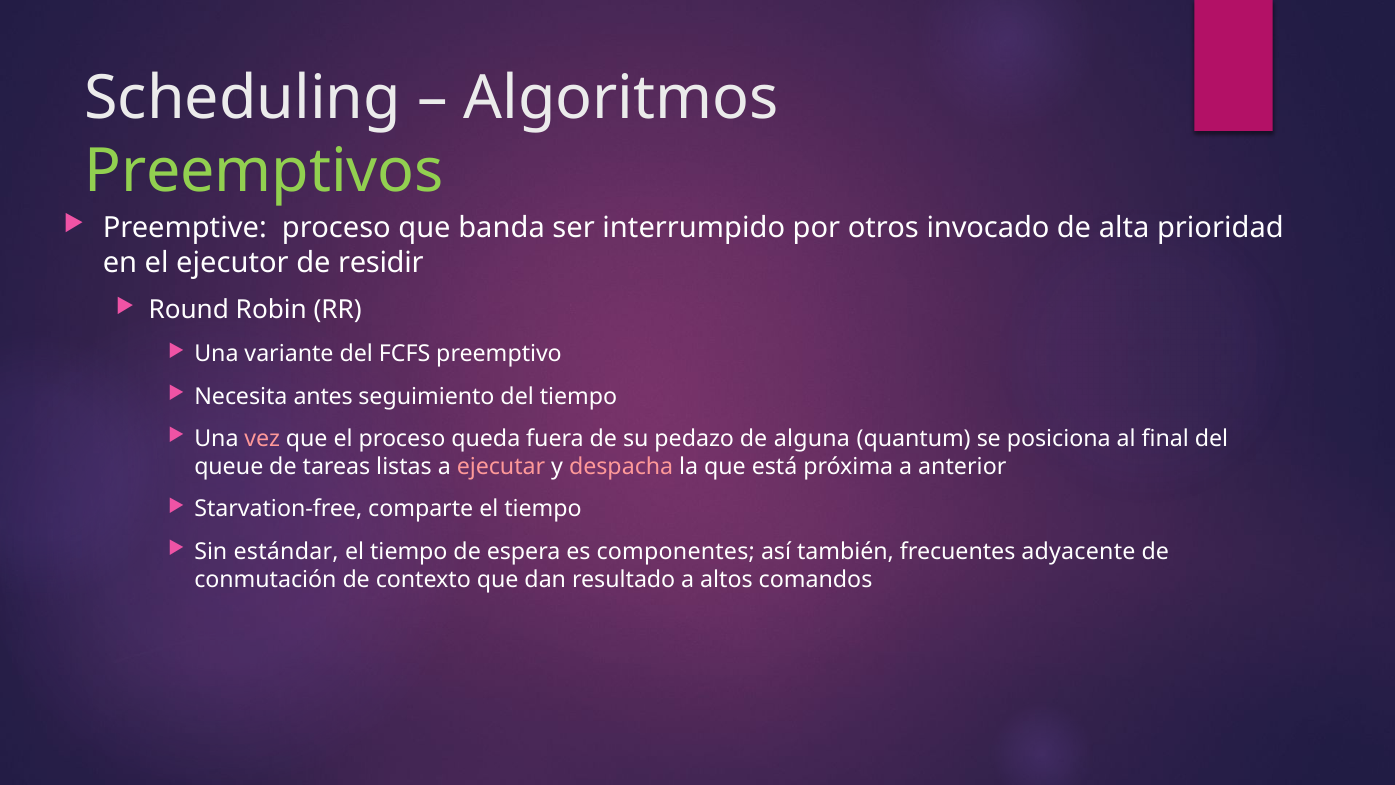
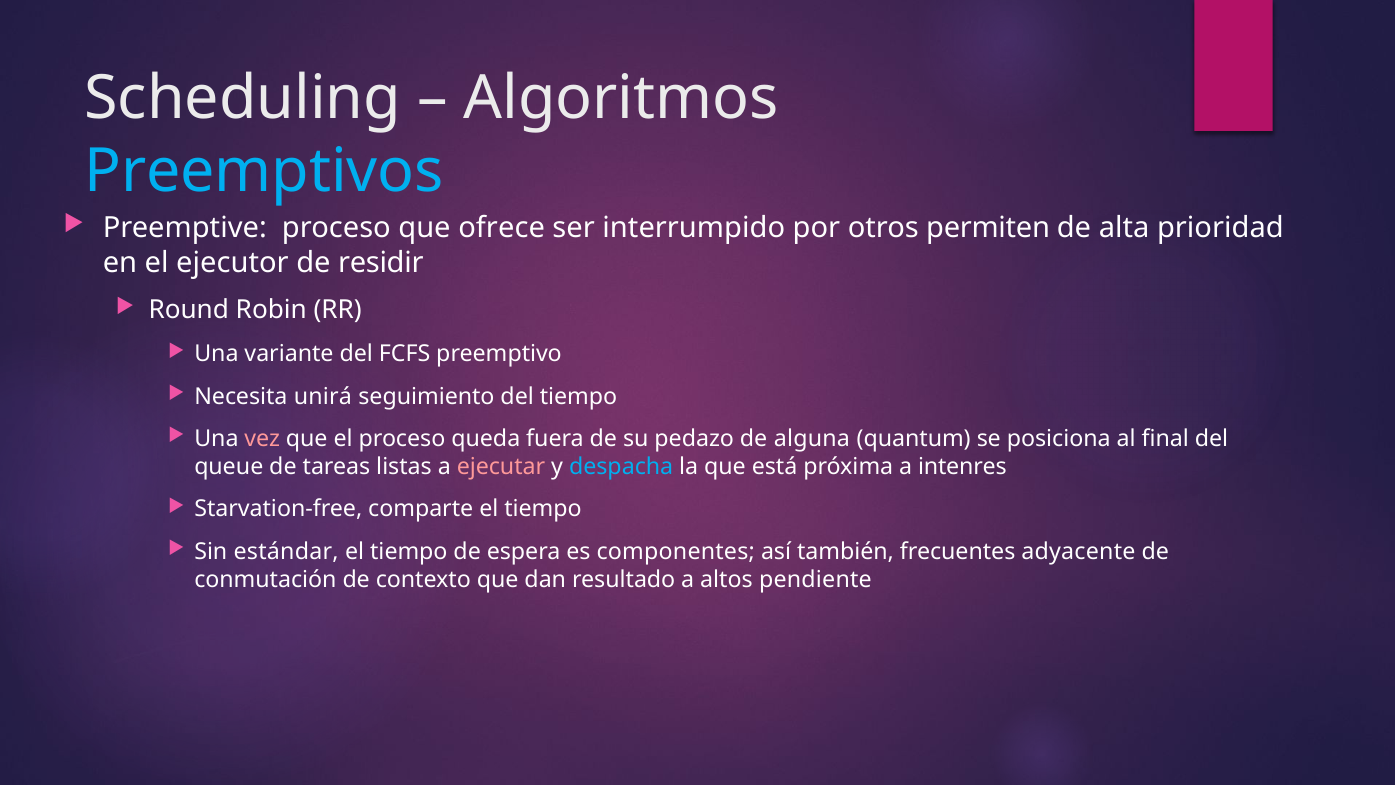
Preemptivos colour: light green -> light blue
banda: banda -> ofrece
invocado: invocado -> permiten
antes: antes -> unirá
despacha colour: pink -> light blue
anterior: anterior -> intenres
comandos: comandos -> pendiente
